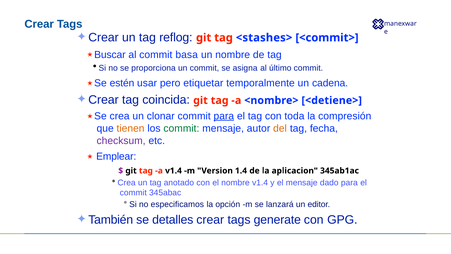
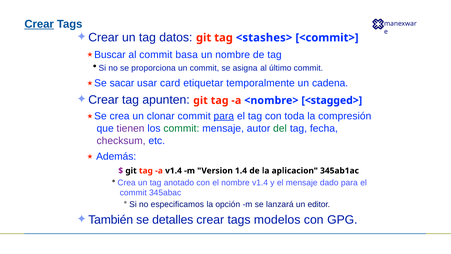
Crear at (39, 24) underline: none -> present
reflog: reflog -> datos
estén: estén -> sacar
pero: pero -> card
coincida: coincida -> apunten
<detiene>: <detiene> -> <stagged>
tienen colour: orange -> purple
del colour: orange -> green
Emplear: Emplear -> Además
generate: generate -> modelos
